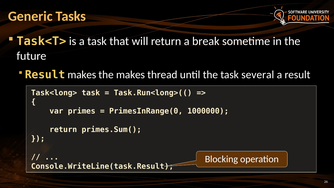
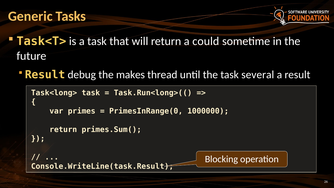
break: break -> could
Result makes: makes -> debug
